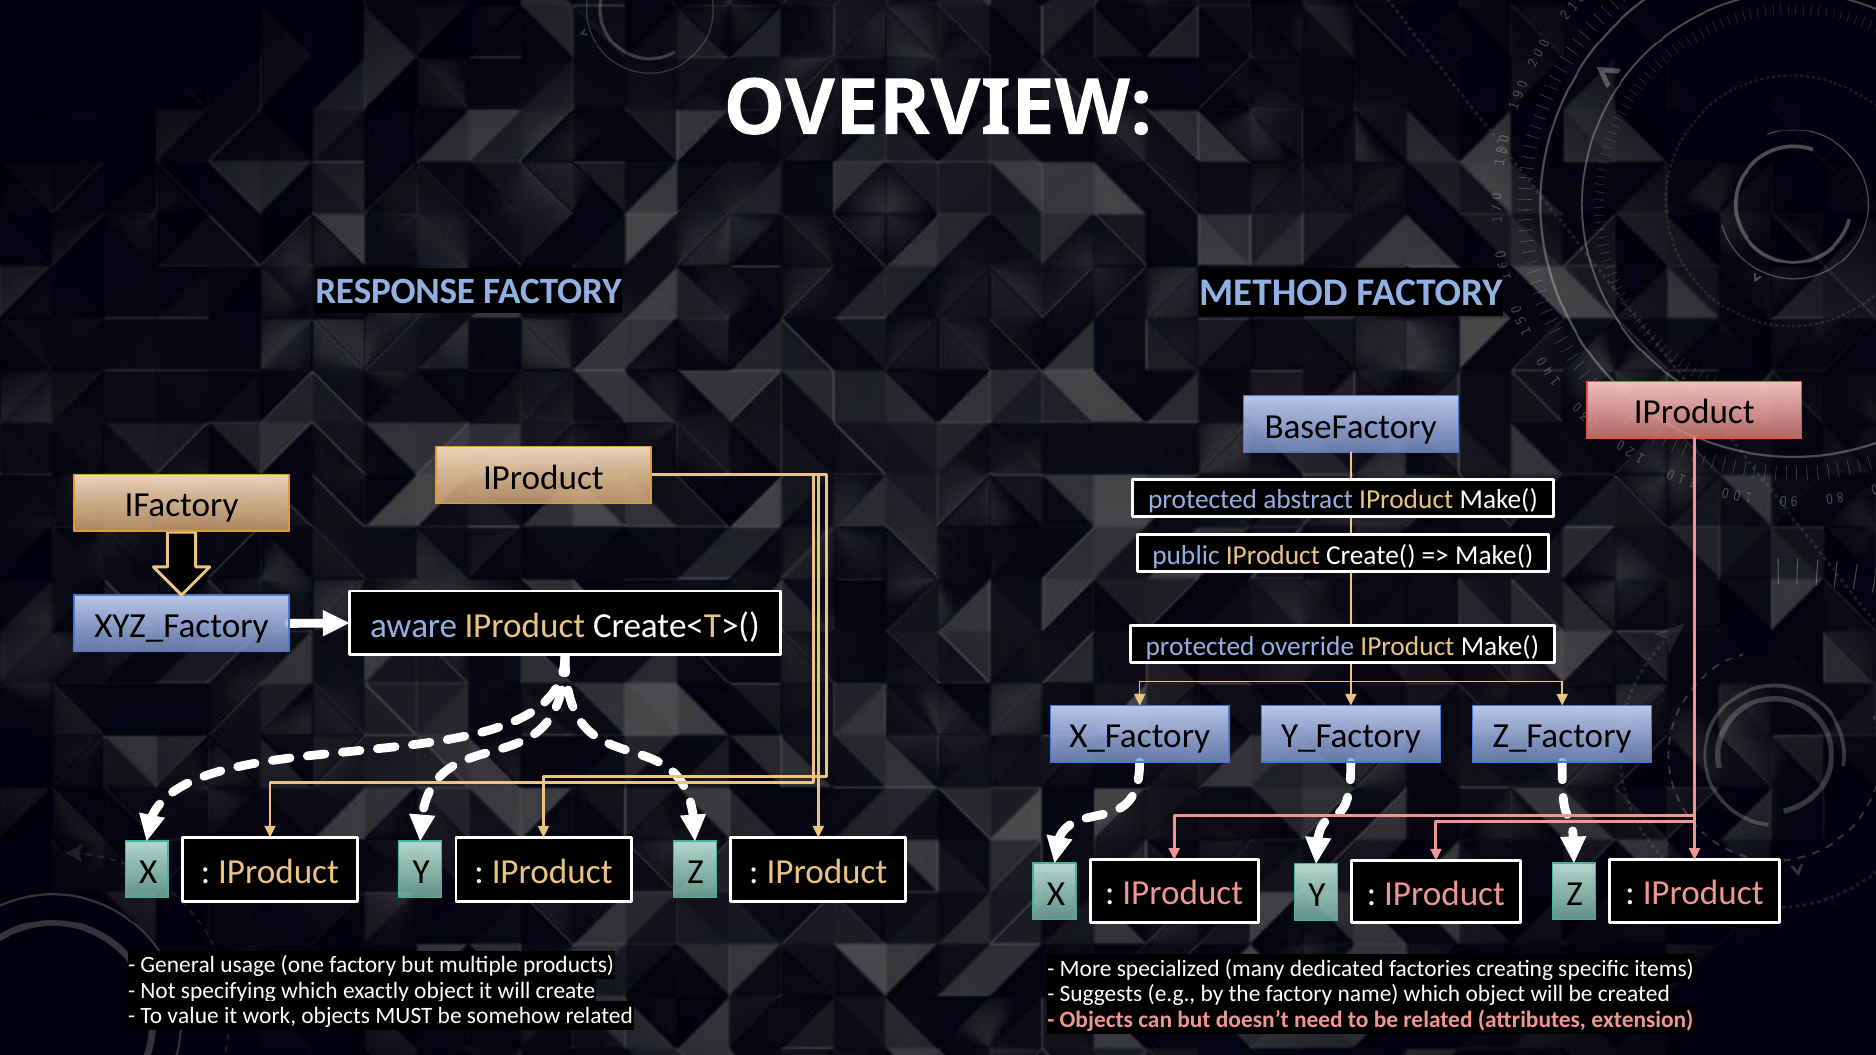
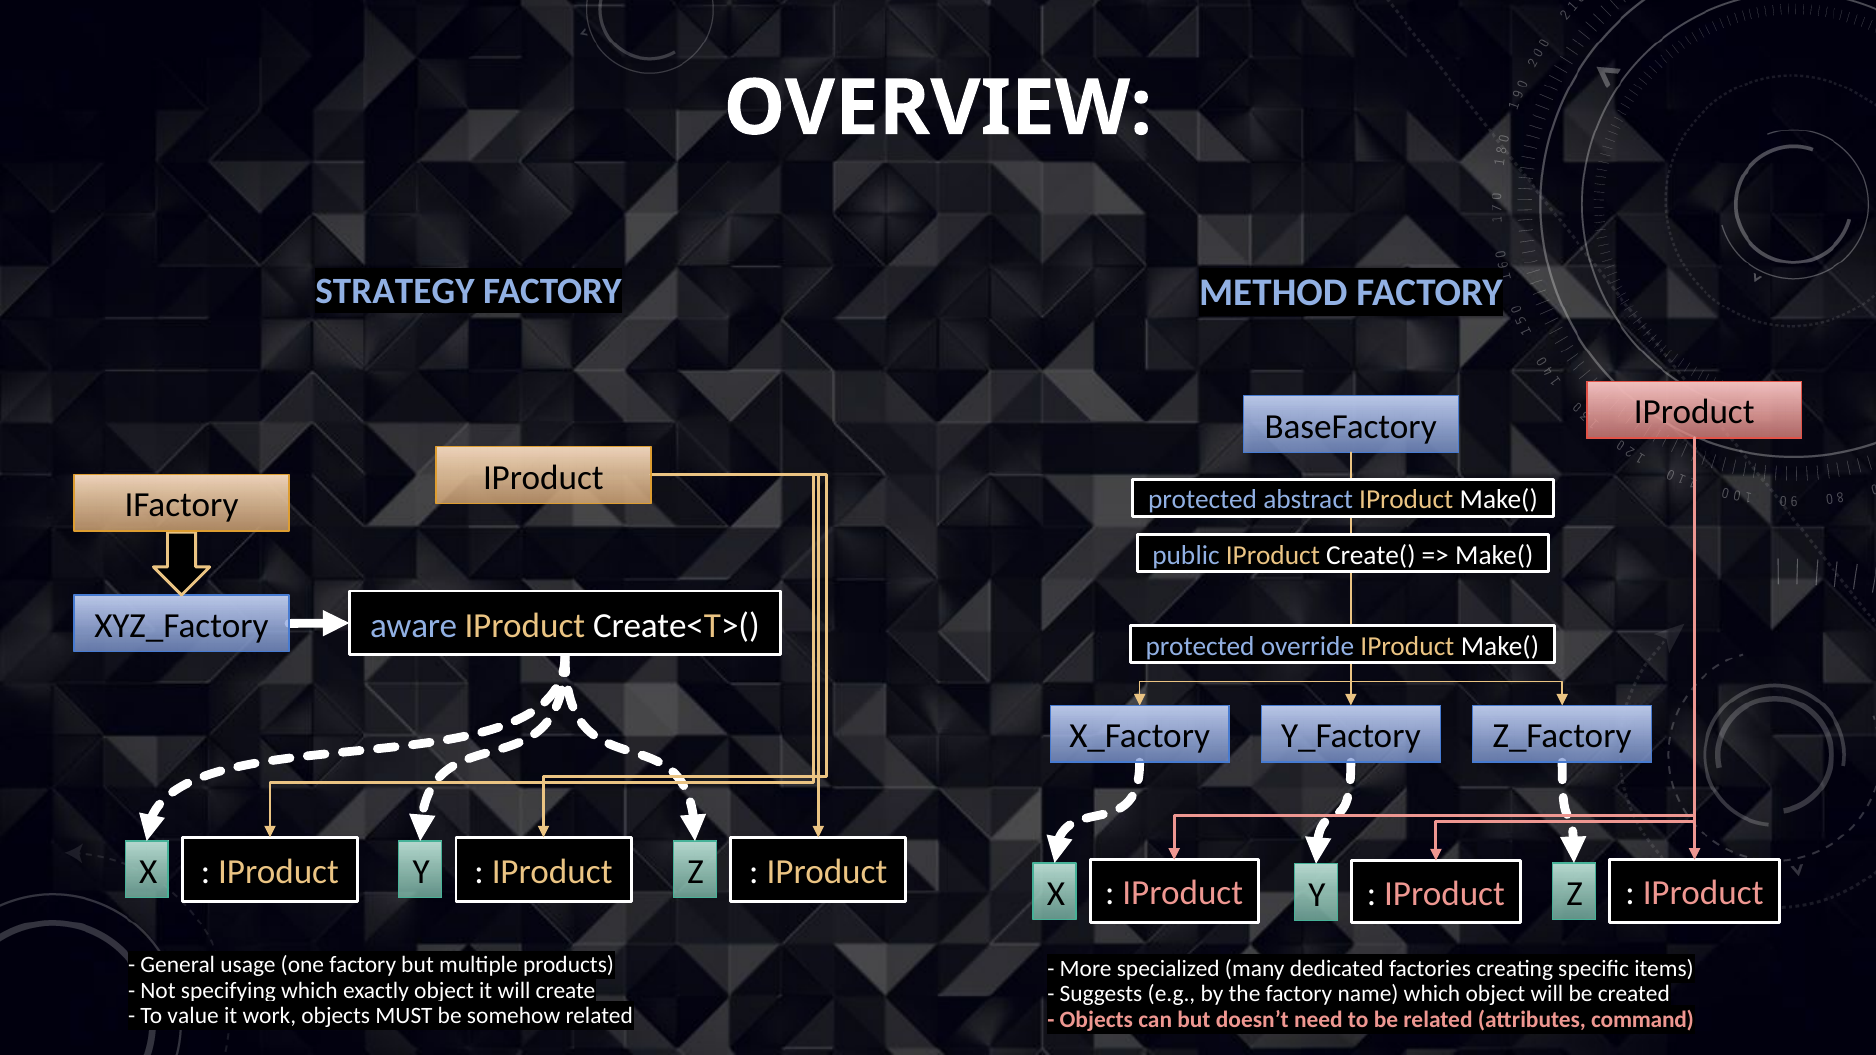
RESPONSE: RESPONSE -> STRATEGY
extension: extension -> command
